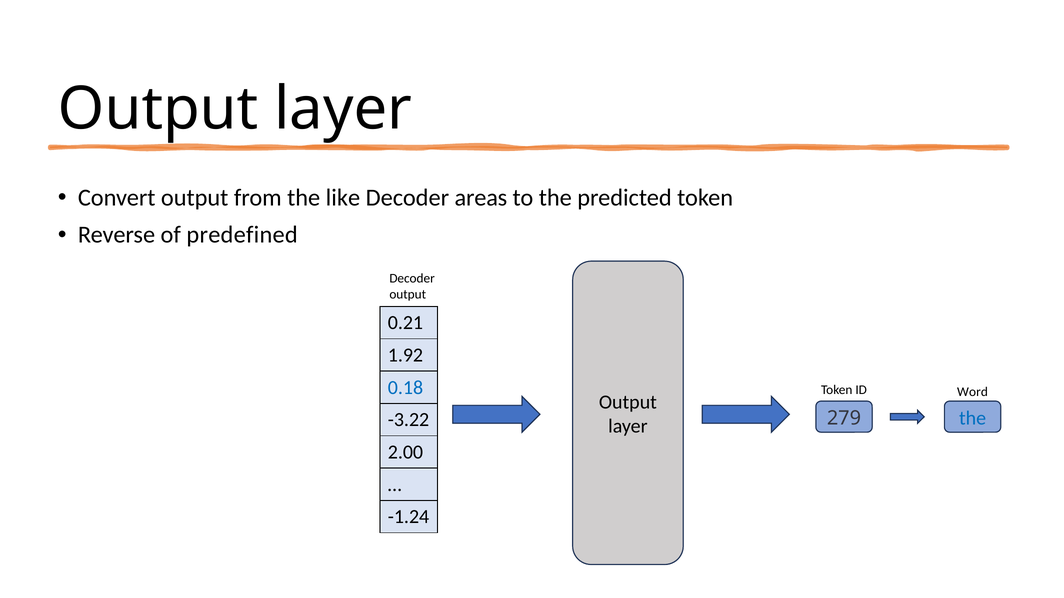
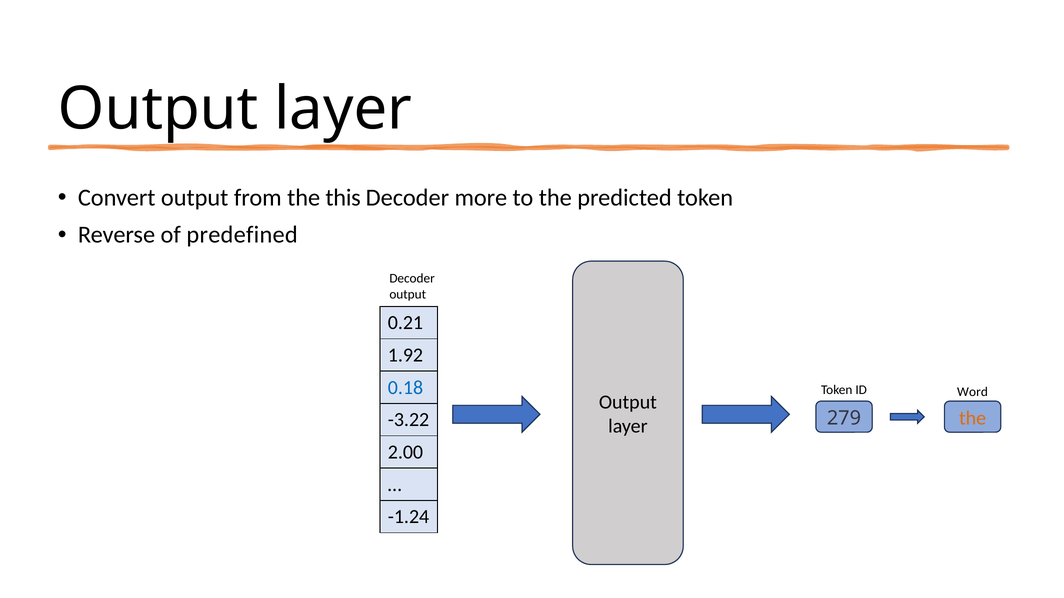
like: like -> this
areas: areas -> more
the at (973, 418) colour: blue -> orange
